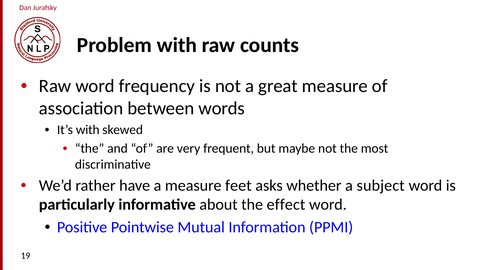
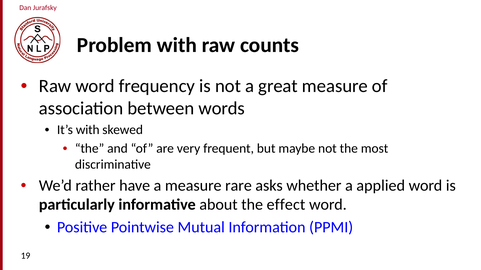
feet: feet -> rare
subject: subject -> applied
